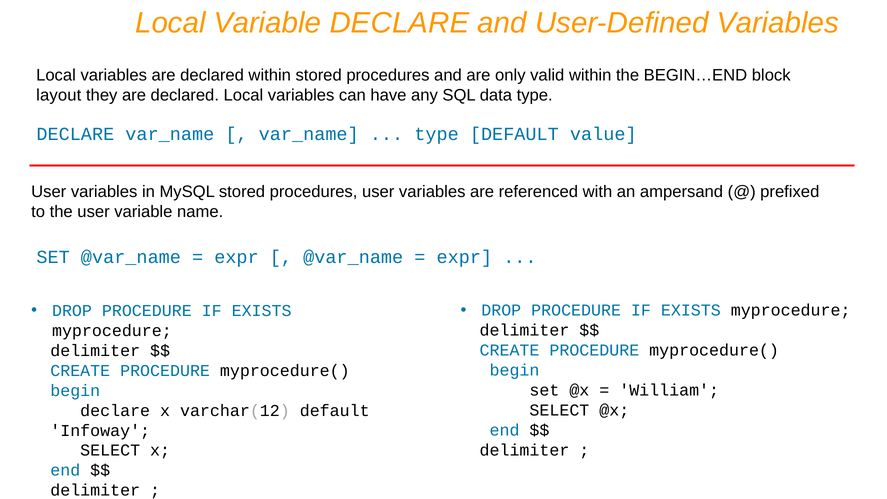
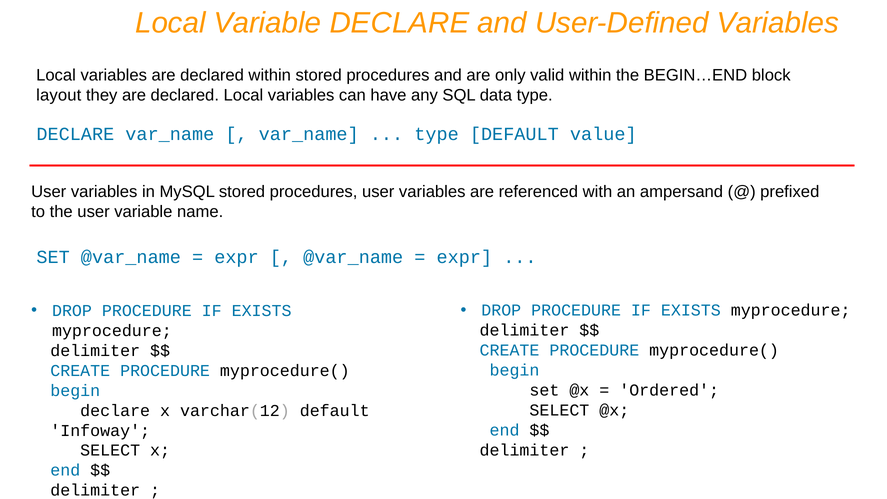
William: William -> Ordered
